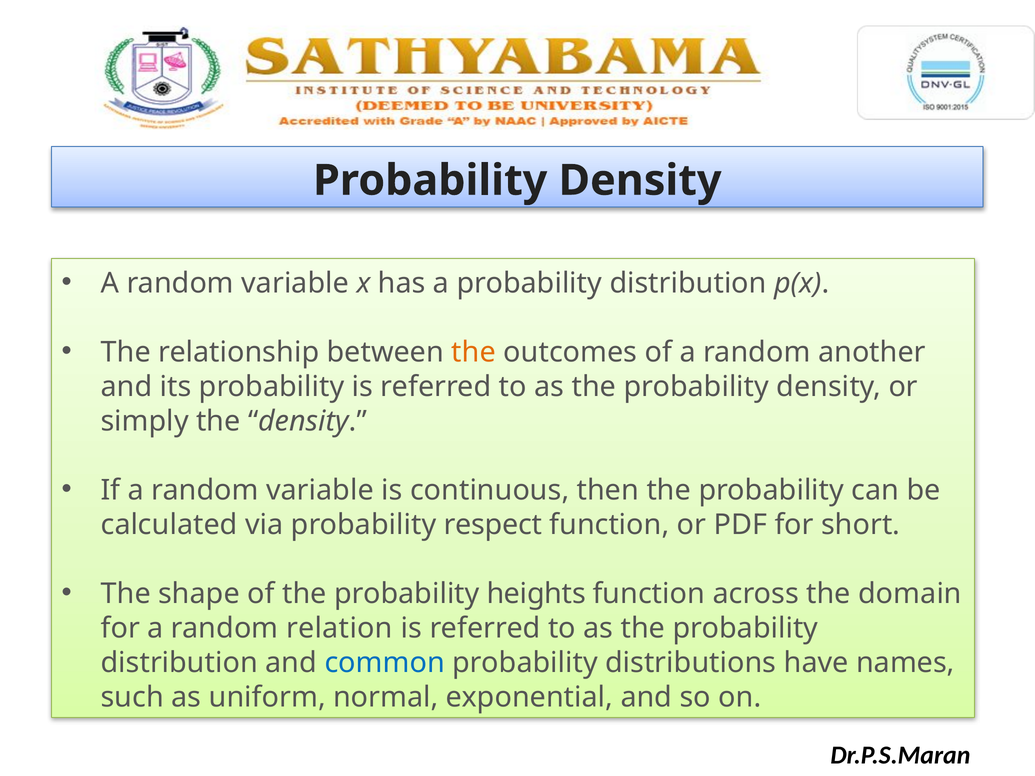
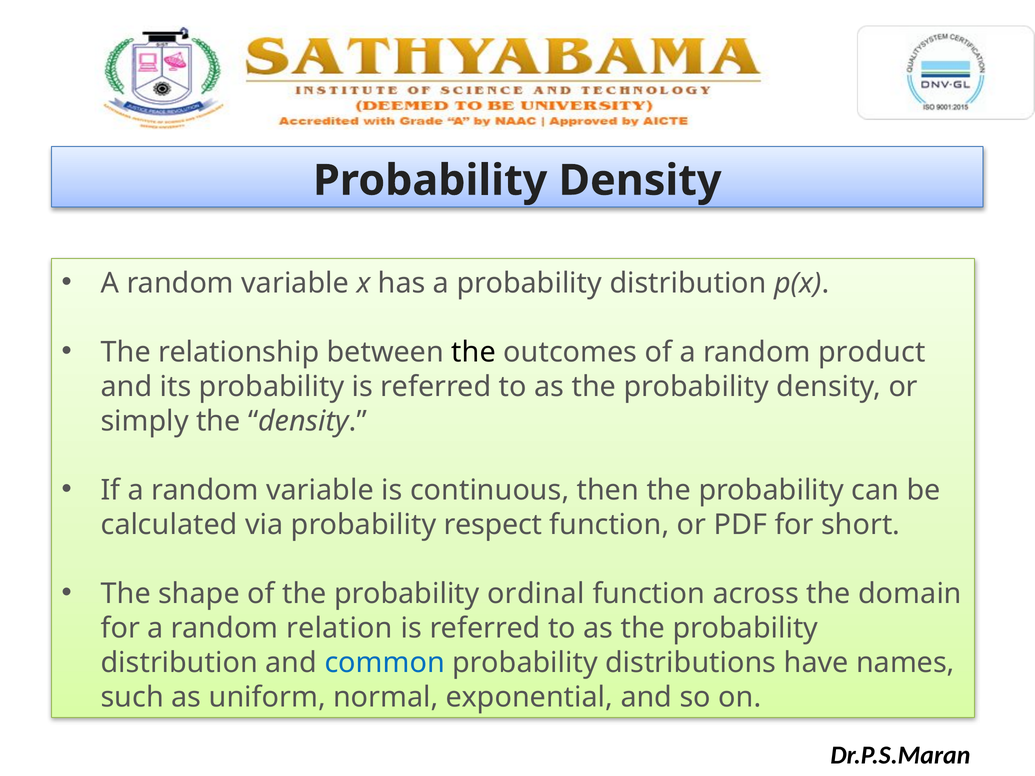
the at (474, 352) colour: orange -> black
another: another -> product
heights: heights -> ordinal
